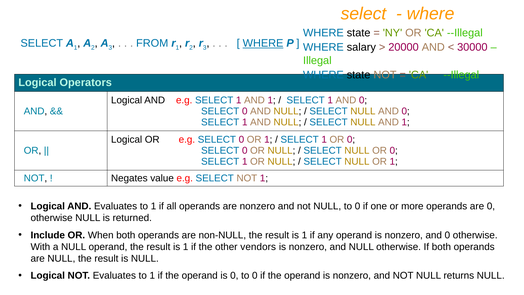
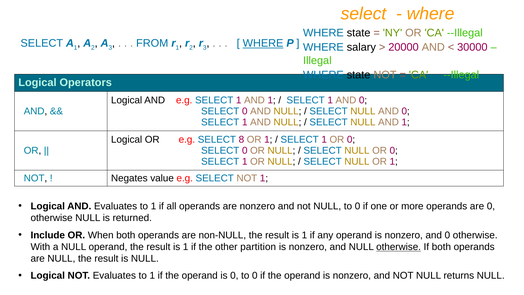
e.g SELECT 0: 0 -> 8
vendors: vendors -> partition
otherwise at (399, 247) underline: none -> present
